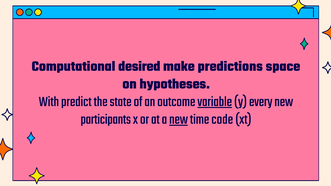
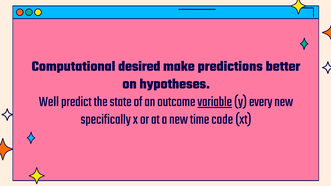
space: space -> better
With: With -> Well
participants: participants -> specifically
new at (179, 119) underline: present -> none
